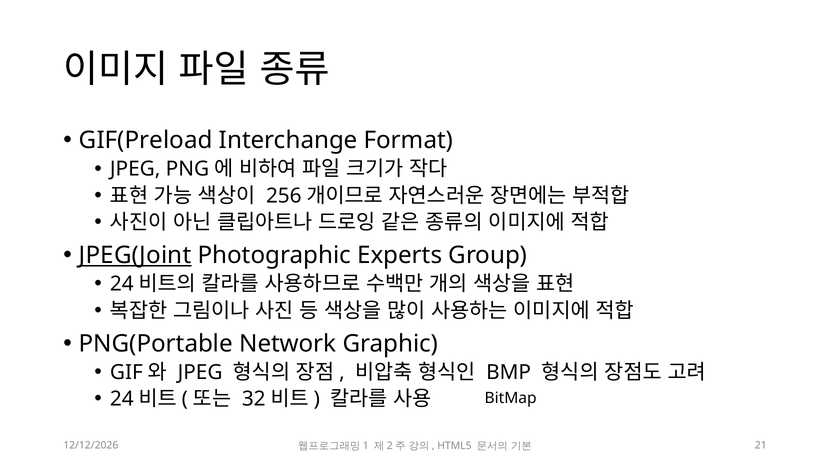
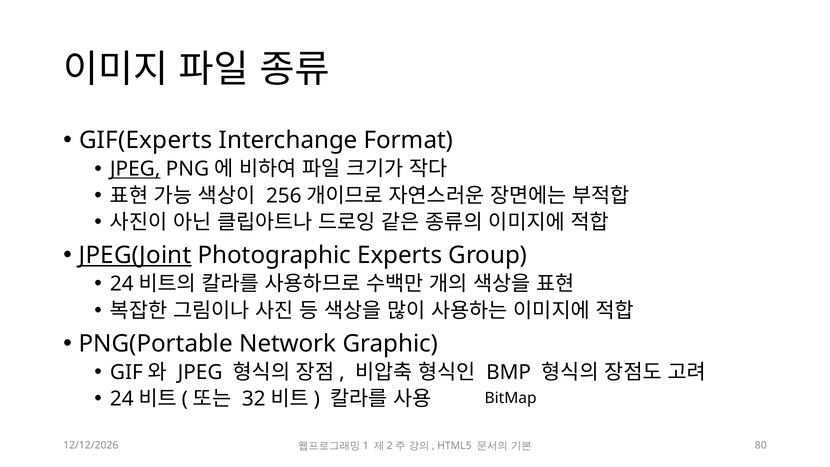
GIF(Preload: GIF(Preload -> GIF(Experts
JPEG at (135, 169) underline: none -> present
21: 21 -> 80
